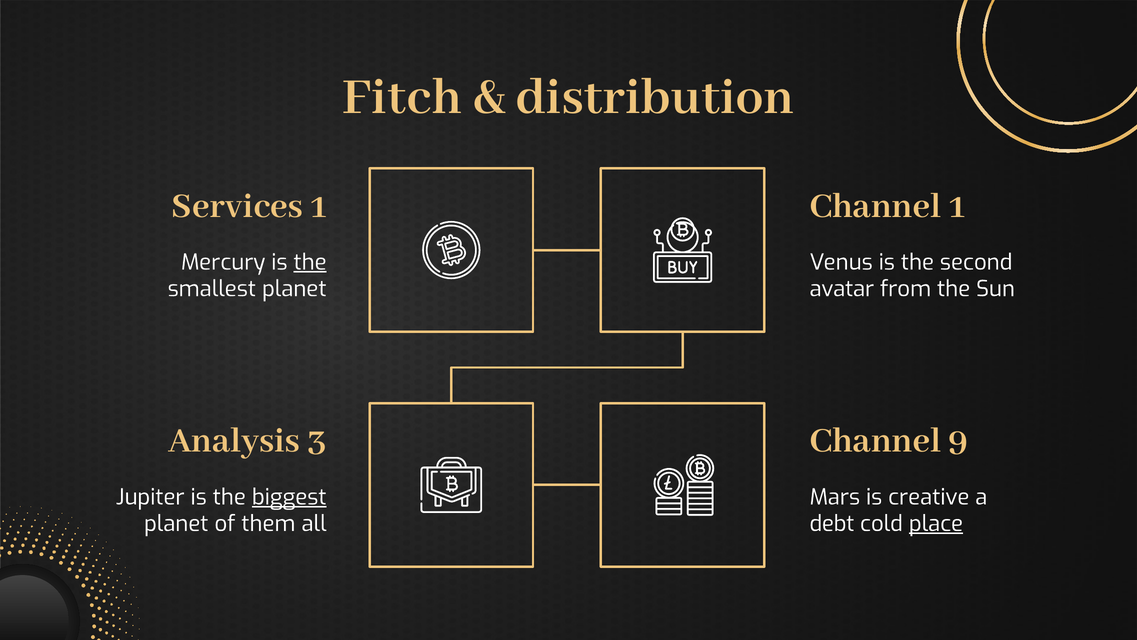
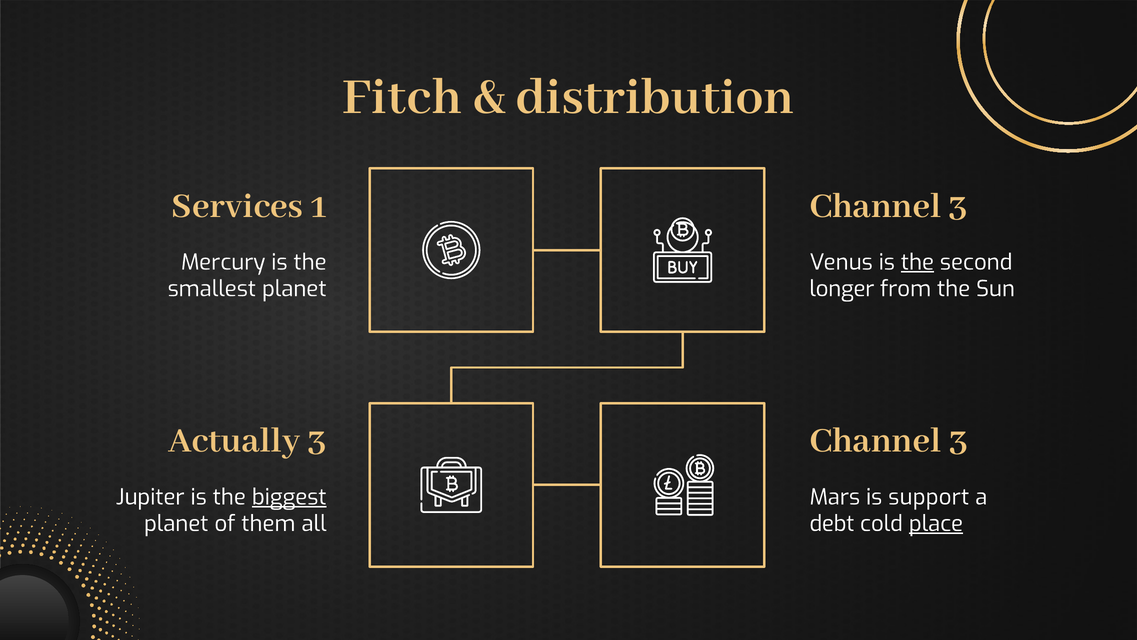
1 at (957, 204): 1 -> 3
the at (310, 262) underline: present -> none
the at (917, 262) underline: none -> present
avatar: avatar -> longer
Analysis: Analysis -> Actually
9 at (958, 439): 9 -> 3
creative: creative -> support
